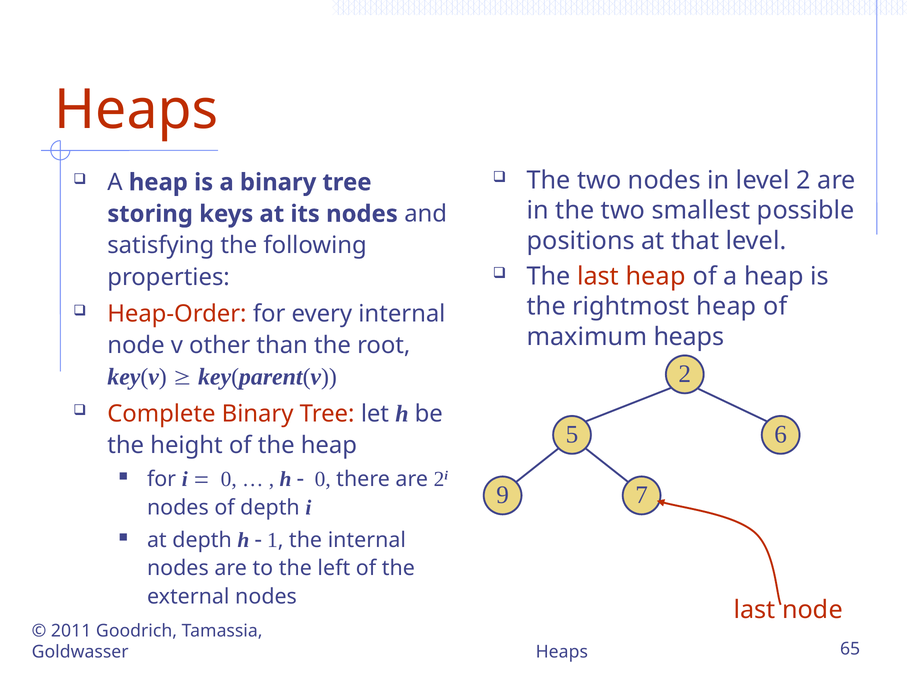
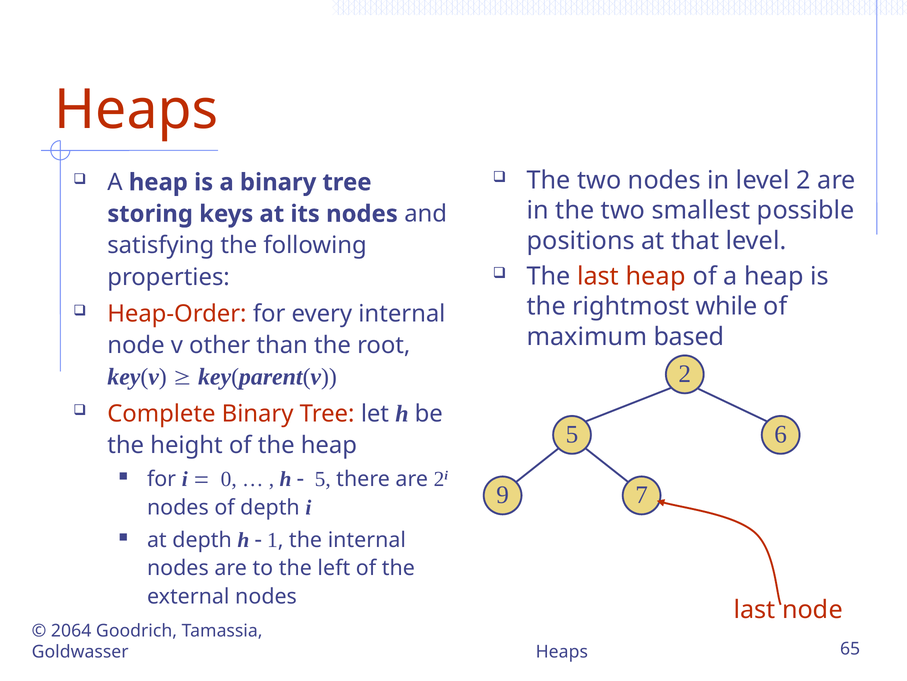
rightmost heap: heap -> while
maximum heaps: heaps -> based
0 at (323, 479): 0 -> 5
2011: 2011 -> 2064
